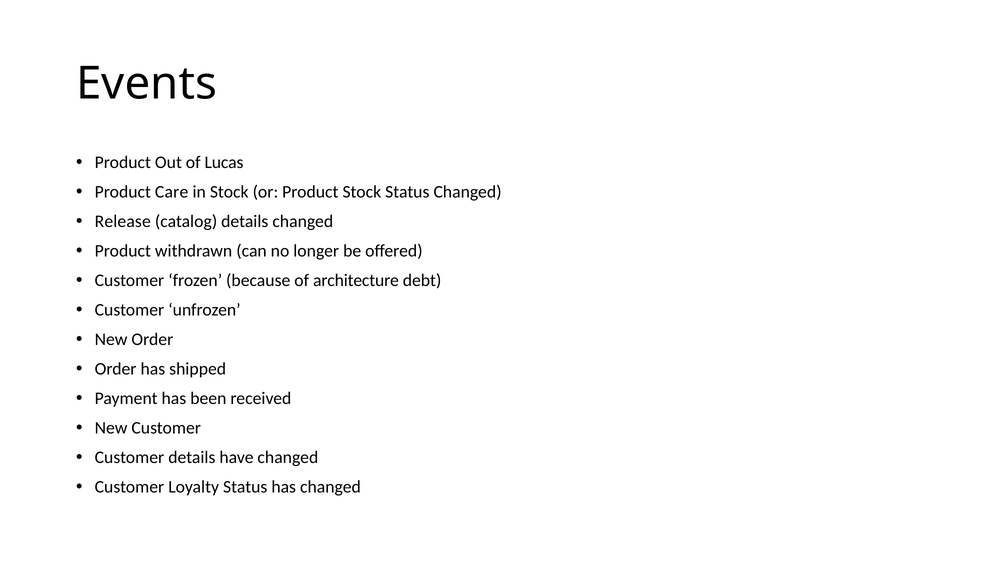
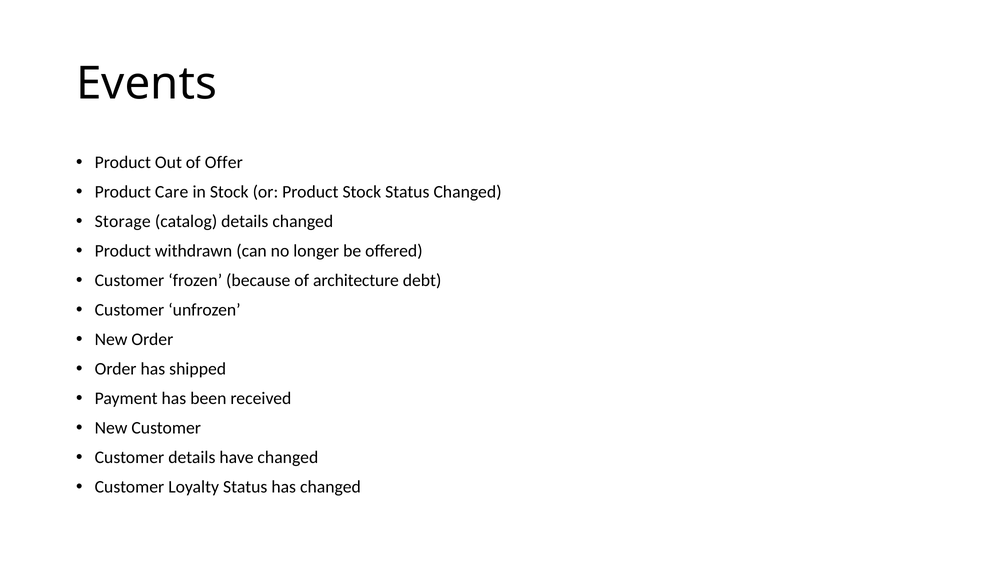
Lucas: Lucas -> Offer
Release: Release -> Storage
